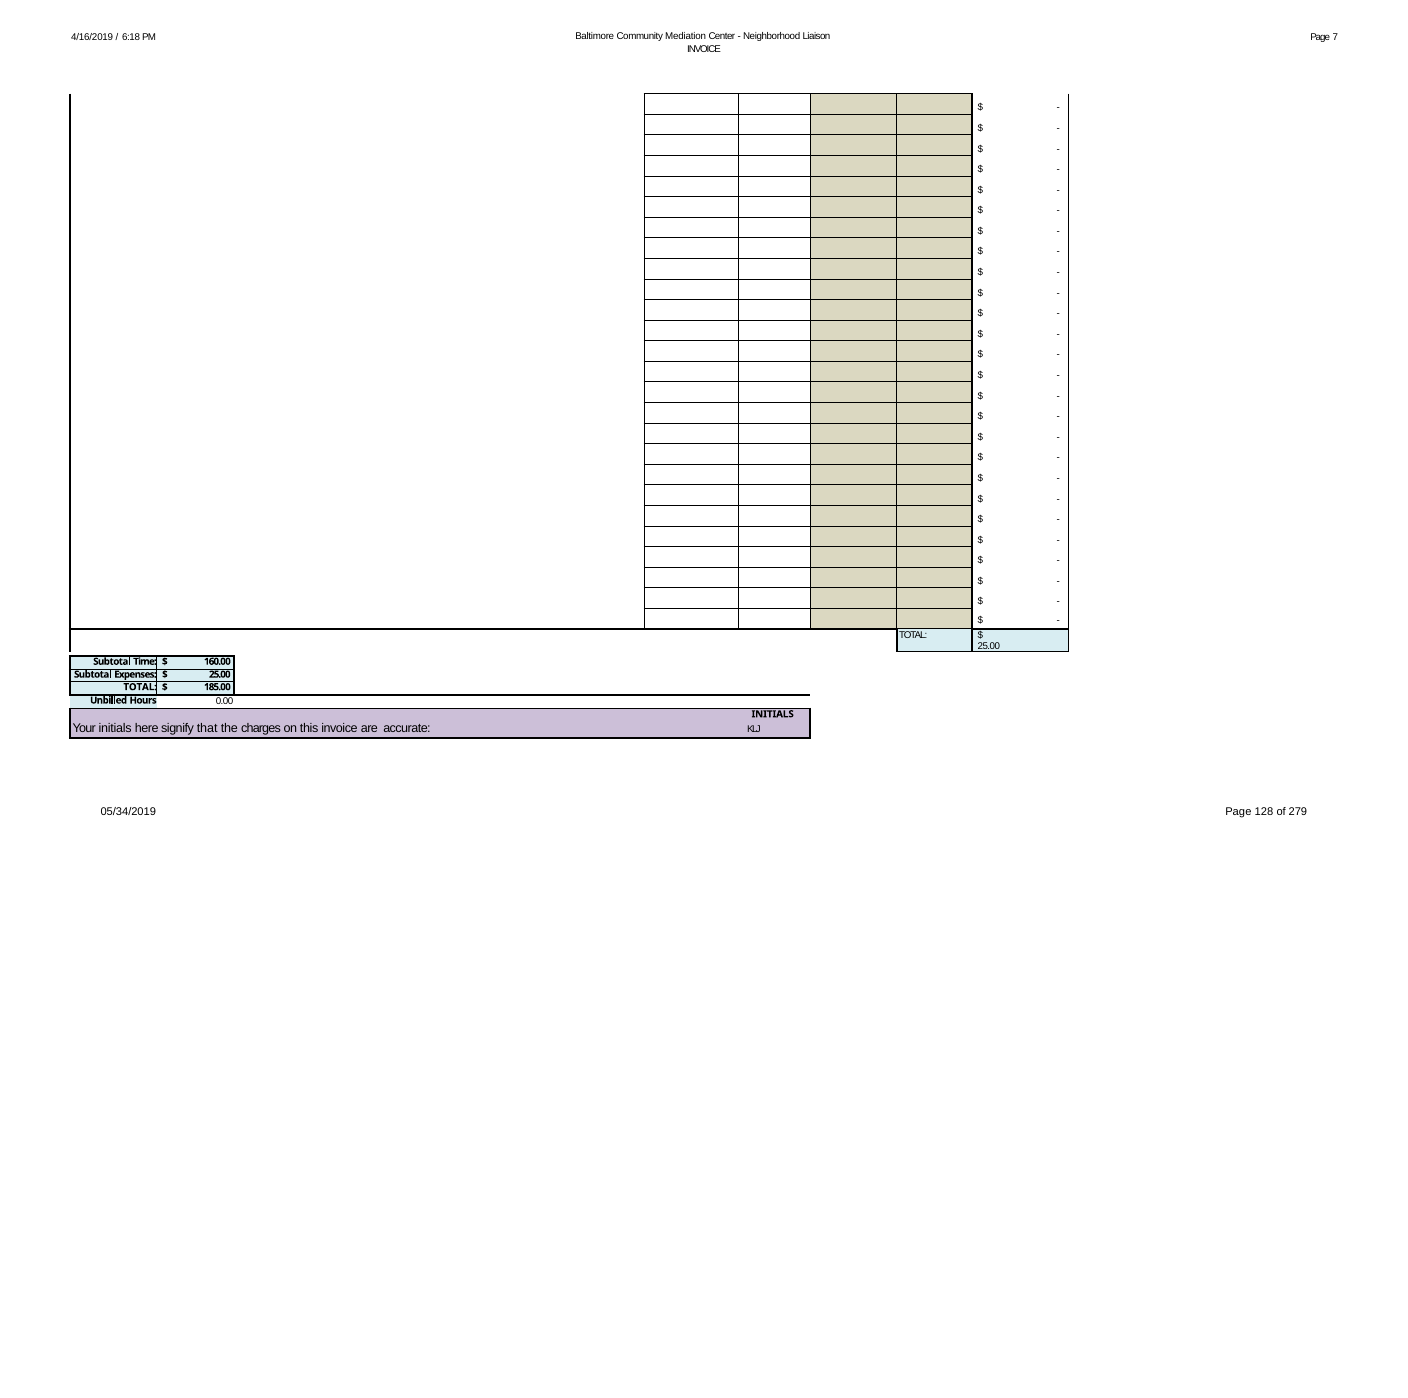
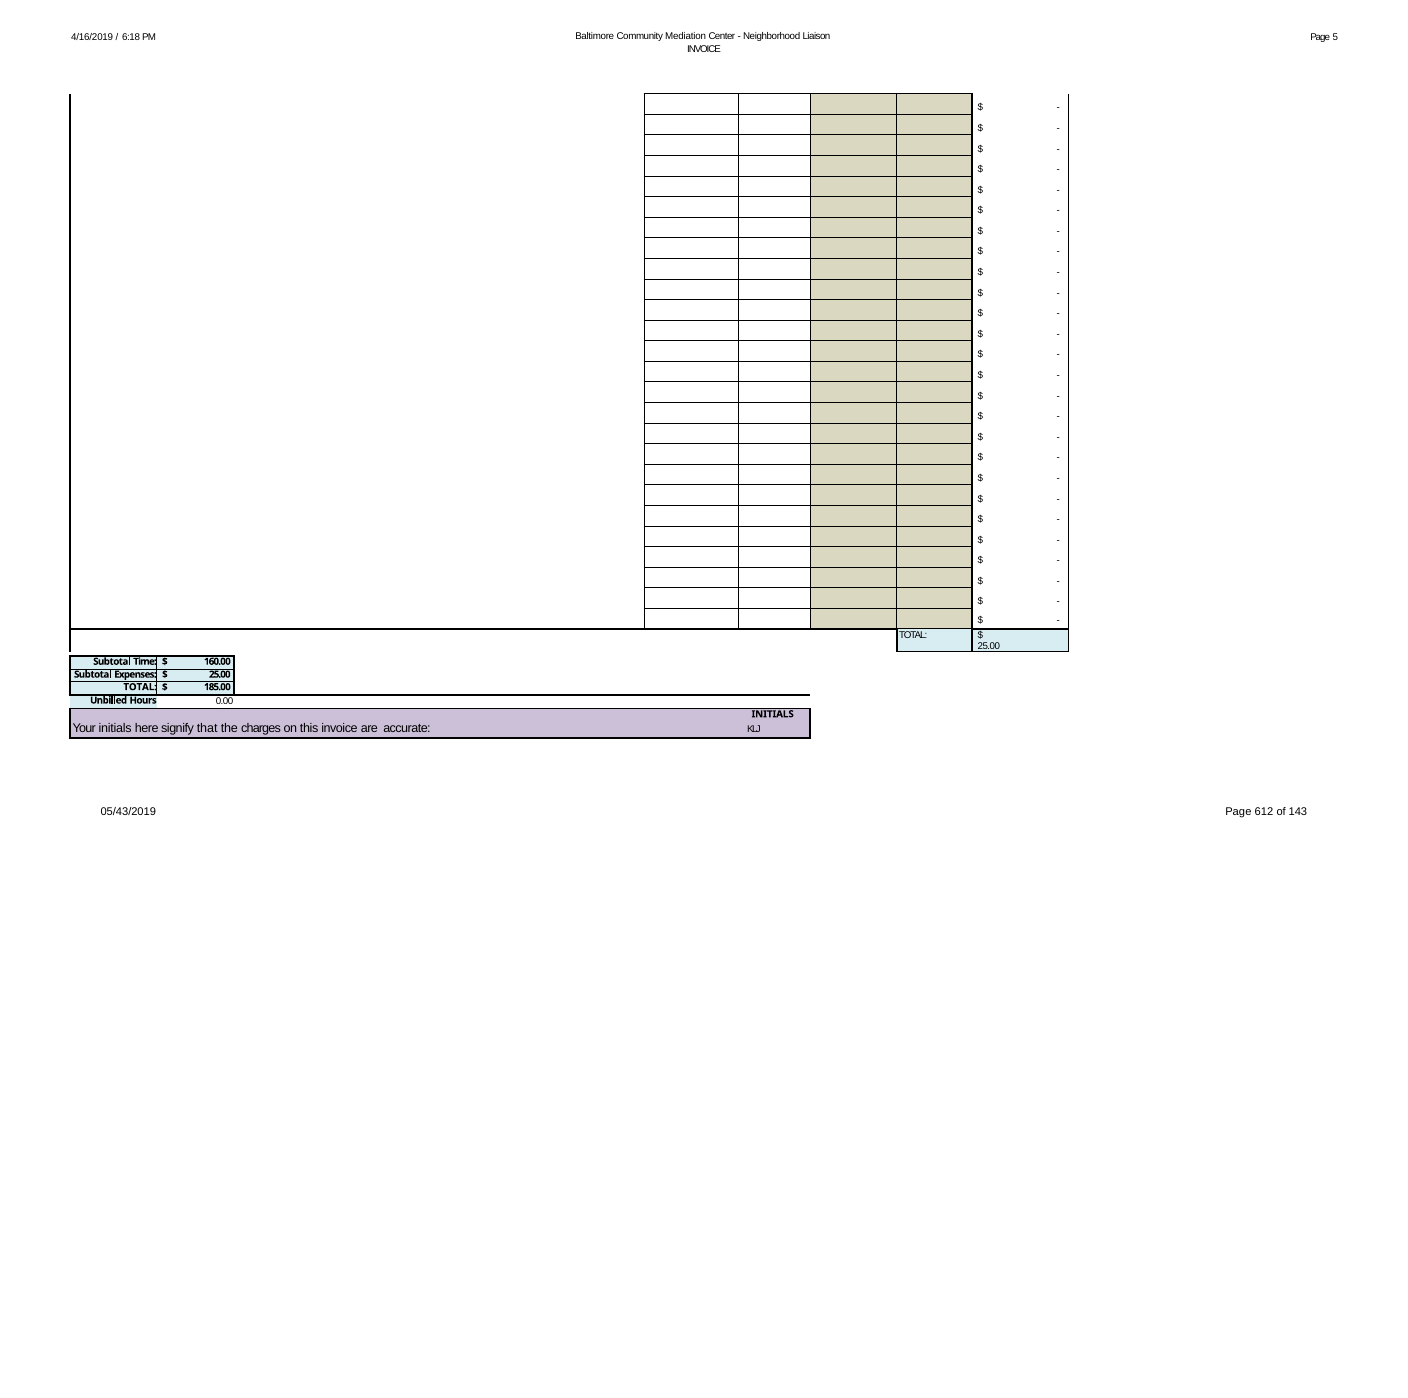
7: 7 -> 5
05/34/2019: 05/34/2019 -> 05/43/2019
128: 128 -> 612
279: 279 -> 143
